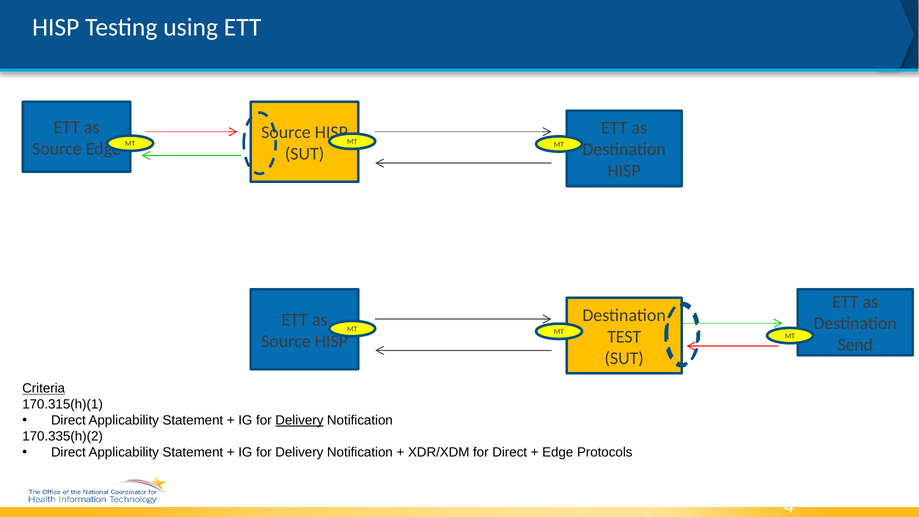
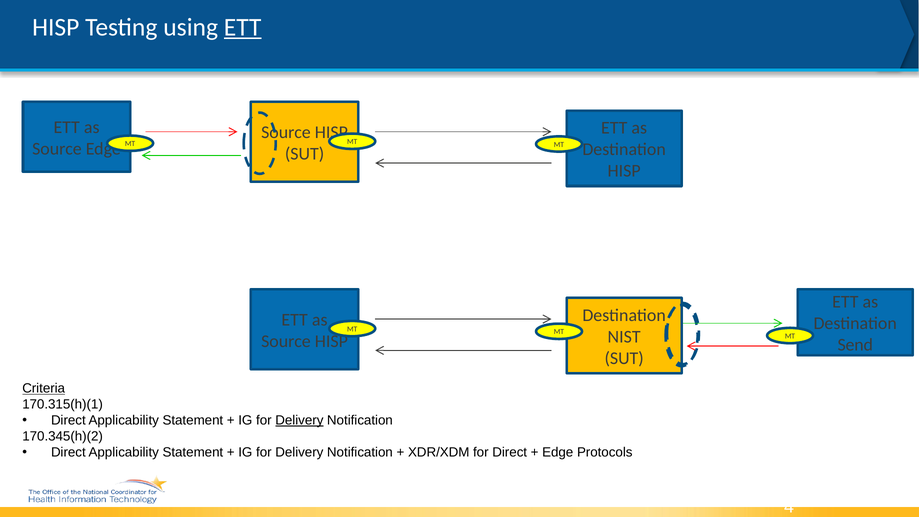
ETT at (243, 27) underline: none -> present
TEST: TEST -> NIST
170.335(h)(2: 170.335(h)(2 -> 170.345(h)(2
